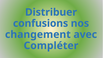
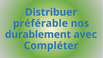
confusions: confusions -> préférable
changement: changement -> durablement
